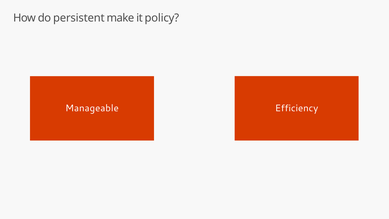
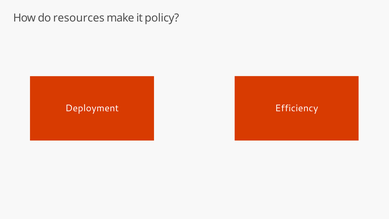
persistent: persistent -> resources
Manageable: Manageable -> Deployment
